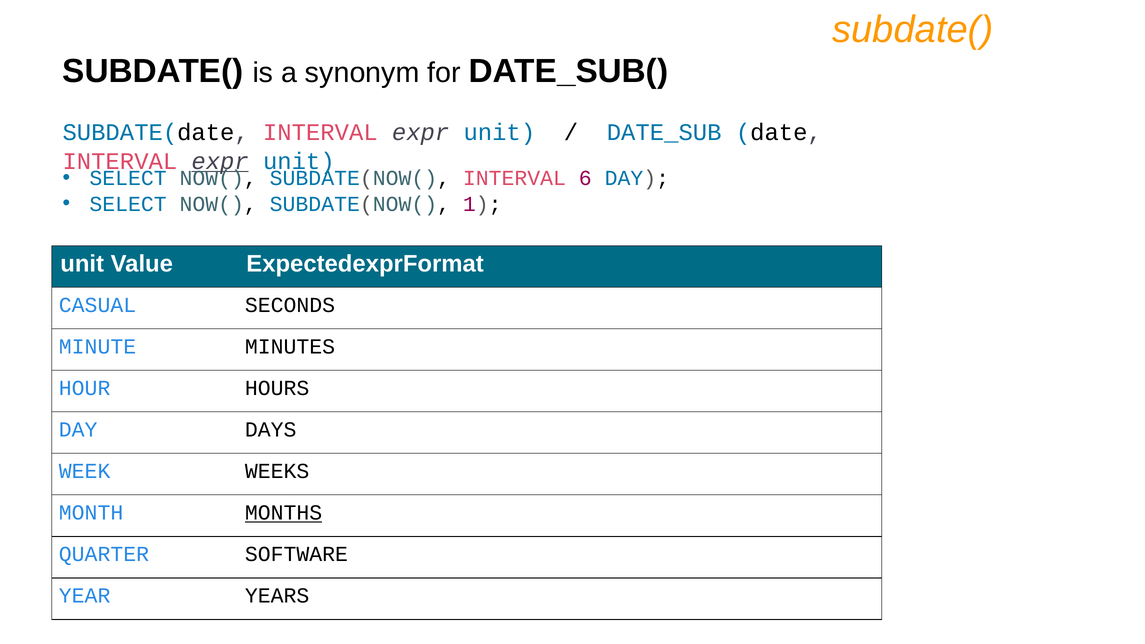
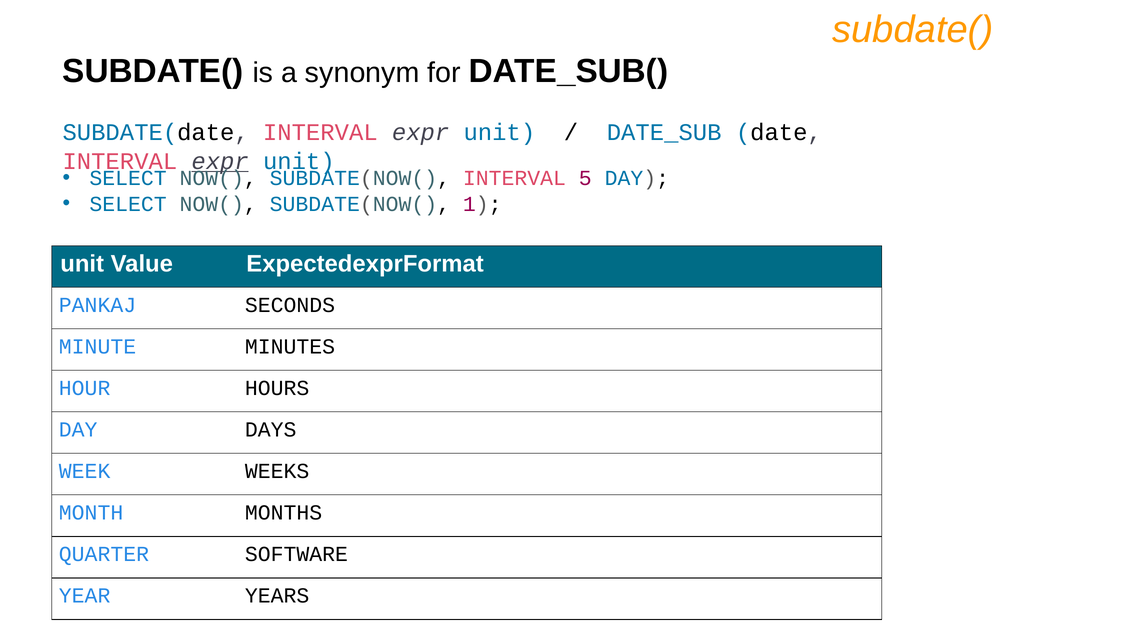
6: 6 -> 5
CASUAL: CASUAL -> PANKAJ
MONTHS underline: present -> none
